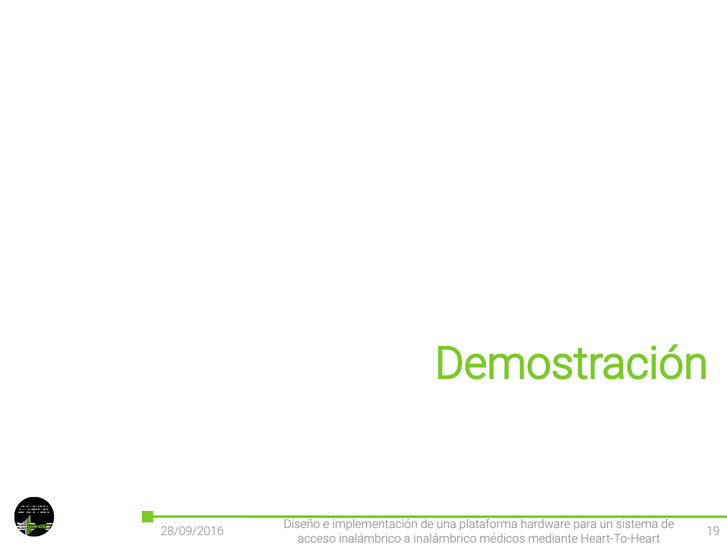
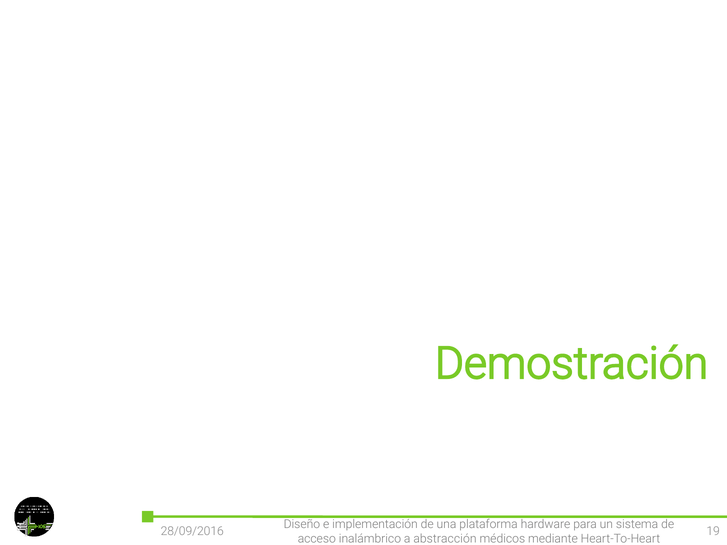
a inalámbrico: inalámbrico -> abstracción
